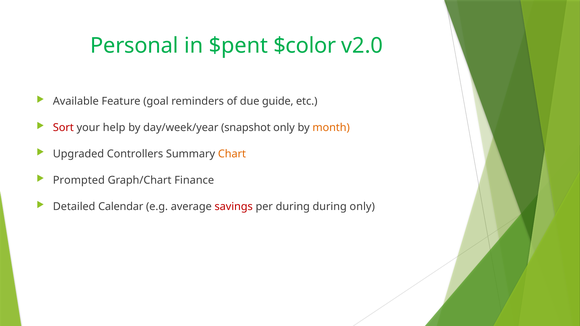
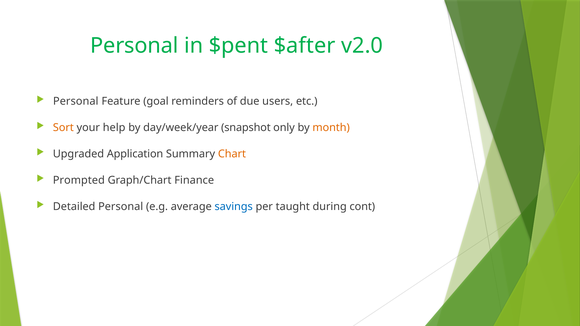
$color: $color -> $after
Available at (76, 101): Available -> Personal
guide: guide -> users
Sort colour: red -> orange
Controllers: Controllers -> Application
Detailed Calendar: Calendar -> Personal
savings colour: red -> blue
per during: during -> taught
during only: only -> cont
